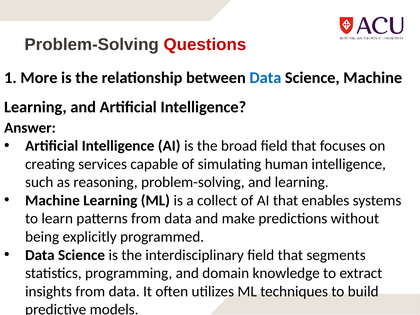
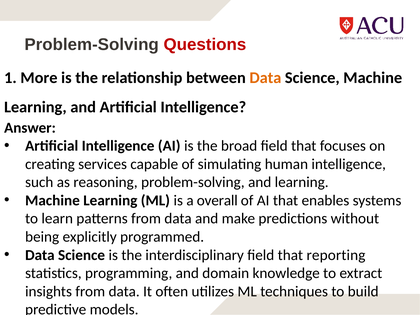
Data at (265, 78) colour: blue -> orange
collect: collect -> overall
segments: segments -> reporting
